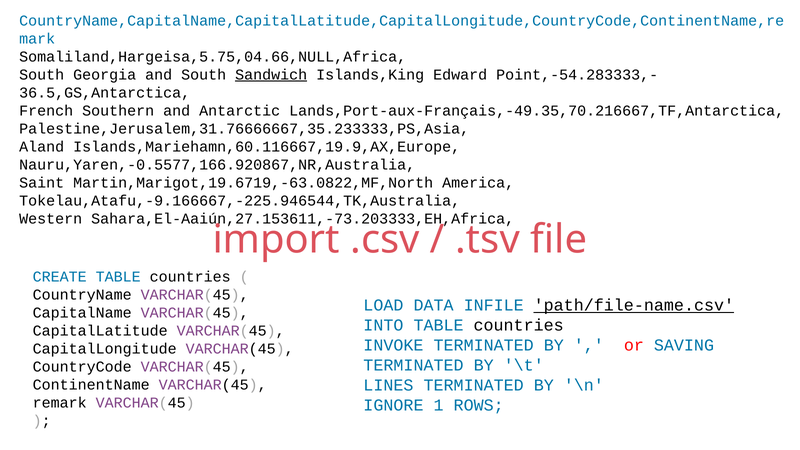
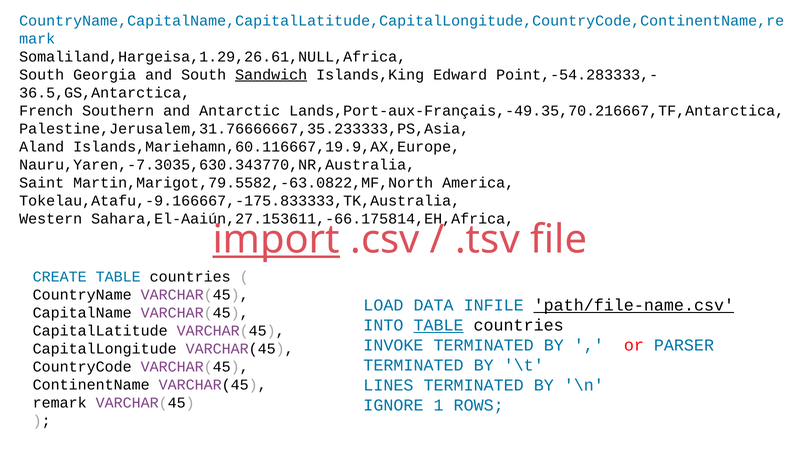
Somaliland,Hargeisa,5.75,04.66,NULL,Africa: Somaliland,Hargeisa,5.75,04.66,NULL,Africa -> Somaliland,Hargeisa,1.29,26.61,NULL,Africa
Nauru,Yaren,-0.5577,166.920867,NR,Australia: Nauru,Yaren,-0.5577,166.920867,NR,Australia -> Nauru,Yaren,-7.3035,630.343770,NR,Australia
Martin,Marigot,19.6719,-63.0822,MF,North: Martin,Marigot,19.6719,-63.0822,MF,North -> Martin,Marigot,79.5582,-63.0822,MF,North
Tokelau,Atafu,-9.166667,-225.946544,TK,Australia: Tokelau,Atafu,-9.166667,-225.946544,TK,Australia -> Tokelau,Atafu,-9.166667,-175.833333,TK,Australia
Sahara,El-Aaiún,27.153611,-73.203333,EH,Africa: Sahara,El-Aaiún,27.153611,-73.203333,EH,Africa -> Sahara,El-Aaiún,27.153611,-66.175814,EH,Africa
import underline: none -> present
TABLE at (439, 325) underline: none -> present
SAVING: SAVING -> PARSER
